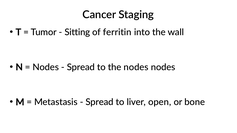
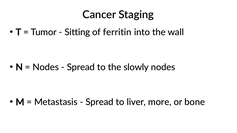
the nodes: nodes -> slowly
open: open -> more
